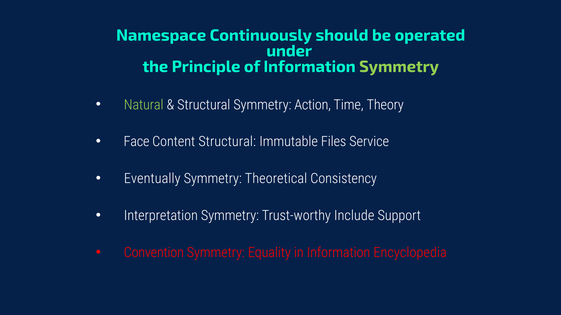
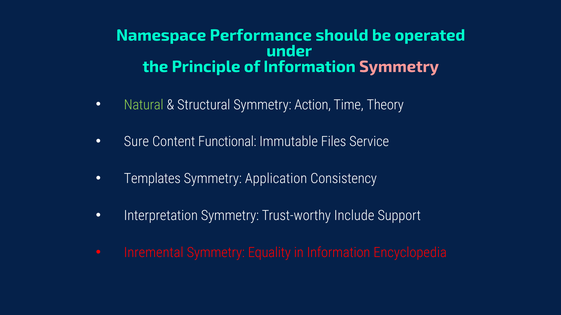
Continuously: Continuously -> Performance
Symmetry at (399, 67) colour: light green -> pink
Face: Face -> Sure
Content Structural: Structural -> Functional
Eventually: Eventually -> Templates
Theoretical: Theoretical -> Application
Convention: Convention -> Inremental
